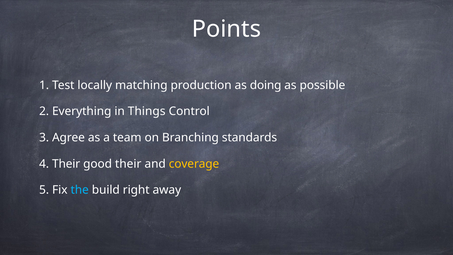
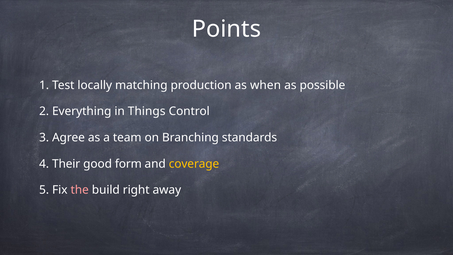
doing: doing -> when
good their: their -> form
the colour: light blue -> pink
